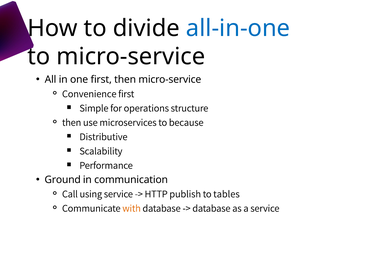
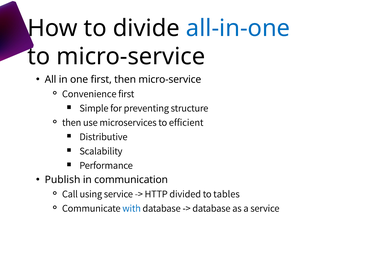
operations: operations -> preventing
because: because -> efficient
Ground: Ground -> Publish
publish: publish -> divided
with colour: orange -> blue
